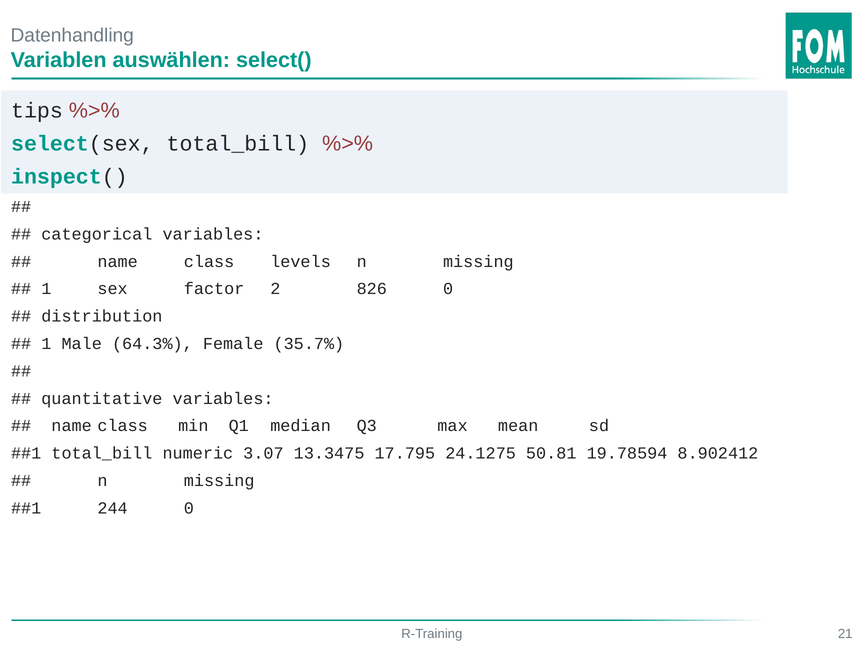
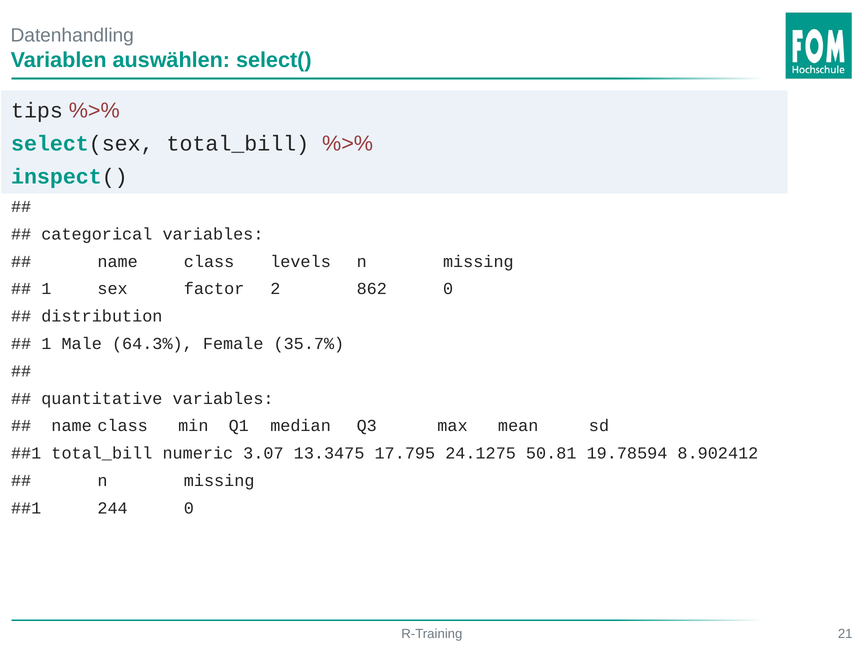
826: 826 -> 862
